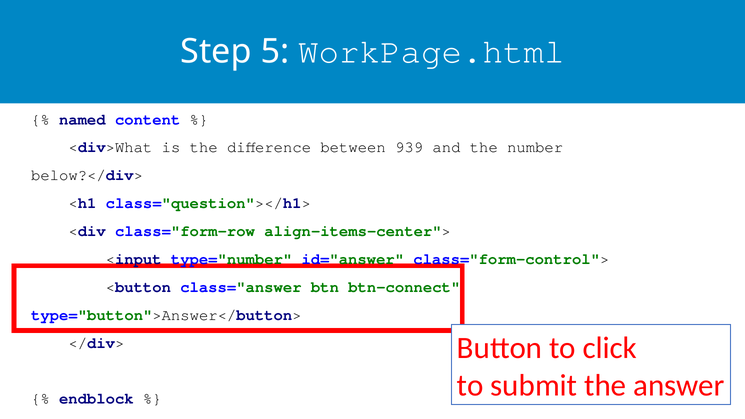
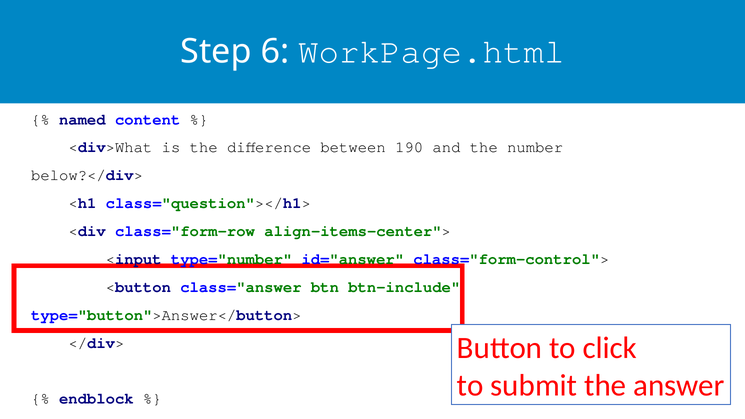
5: 5 -> 6
939: 939 -> 190
btn-connect: btn-connect -> btn-include
